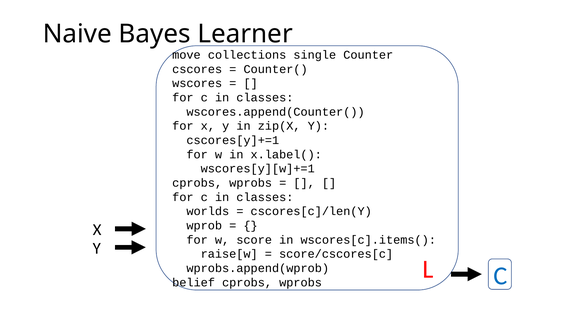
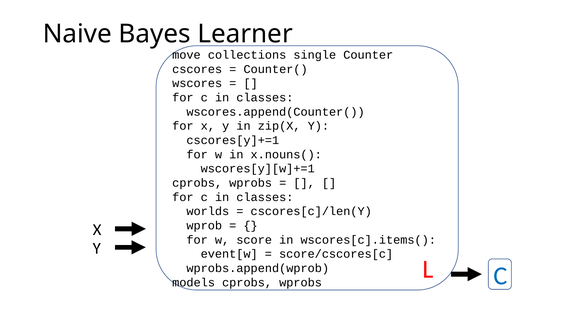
x.label(: x.label( -> x.nouns(
raise[w: raise[w -> event[w
belief: belief -> models
